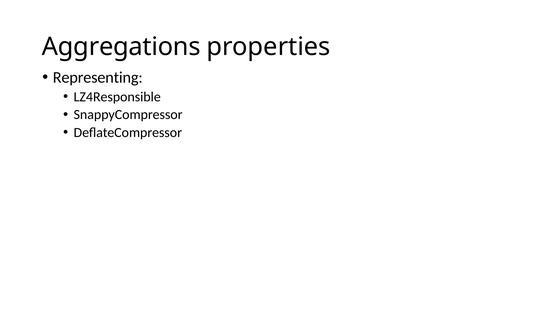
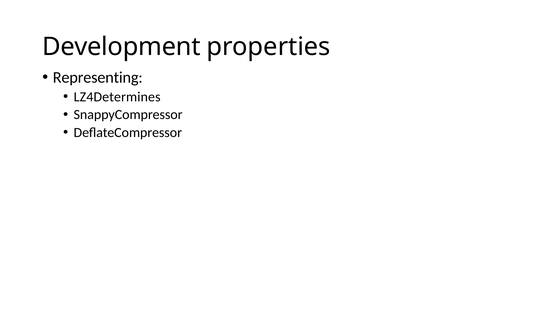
Aggregations: Aggregations -> Development
LZ4Responsible: LZ4Responsible -> LZ4Determines
